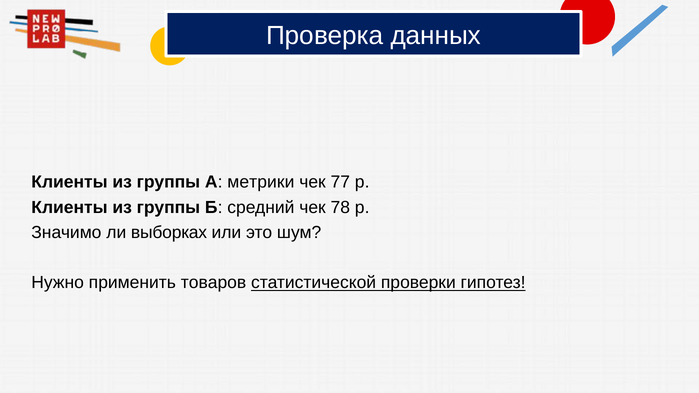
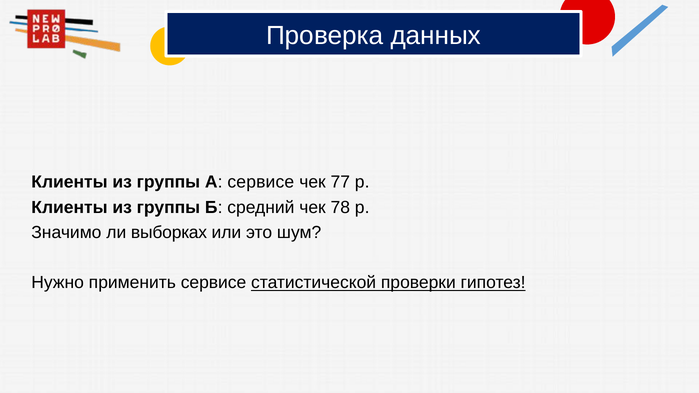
А метрики: метрики -> сервисе
применить товаров: товаров -> сервисе
